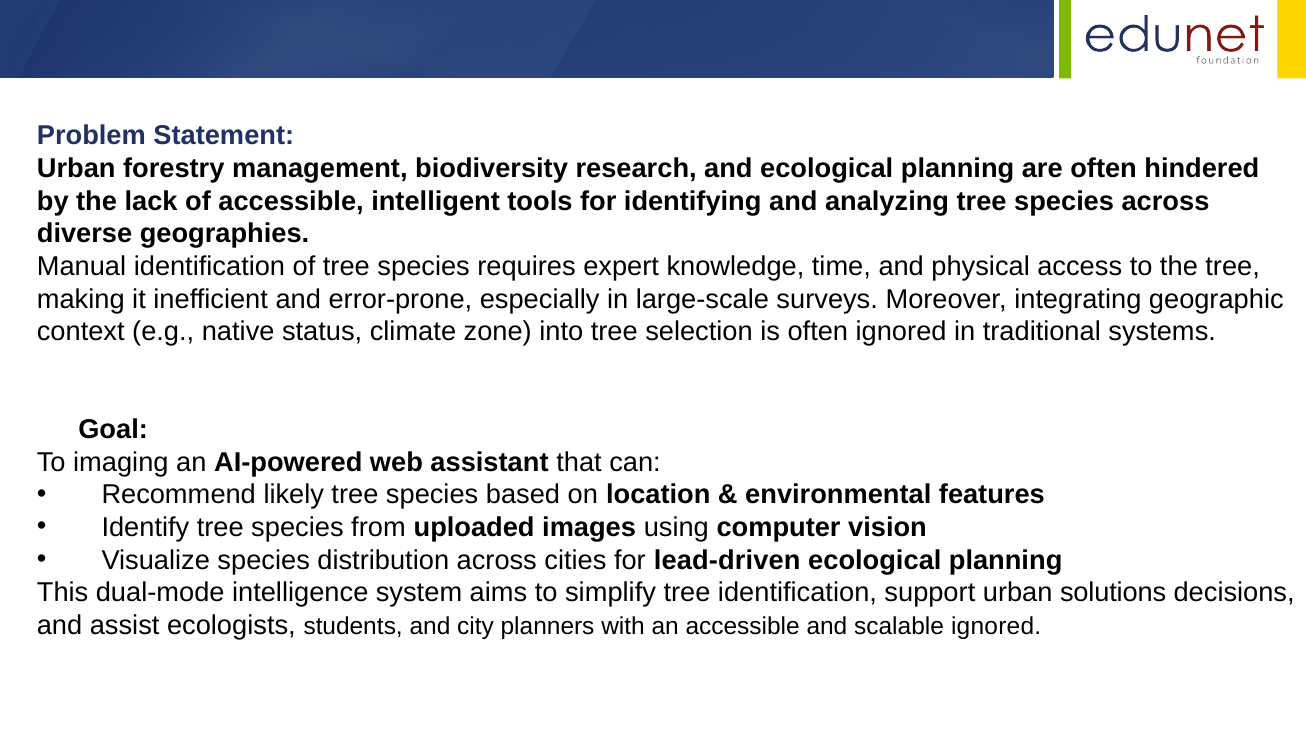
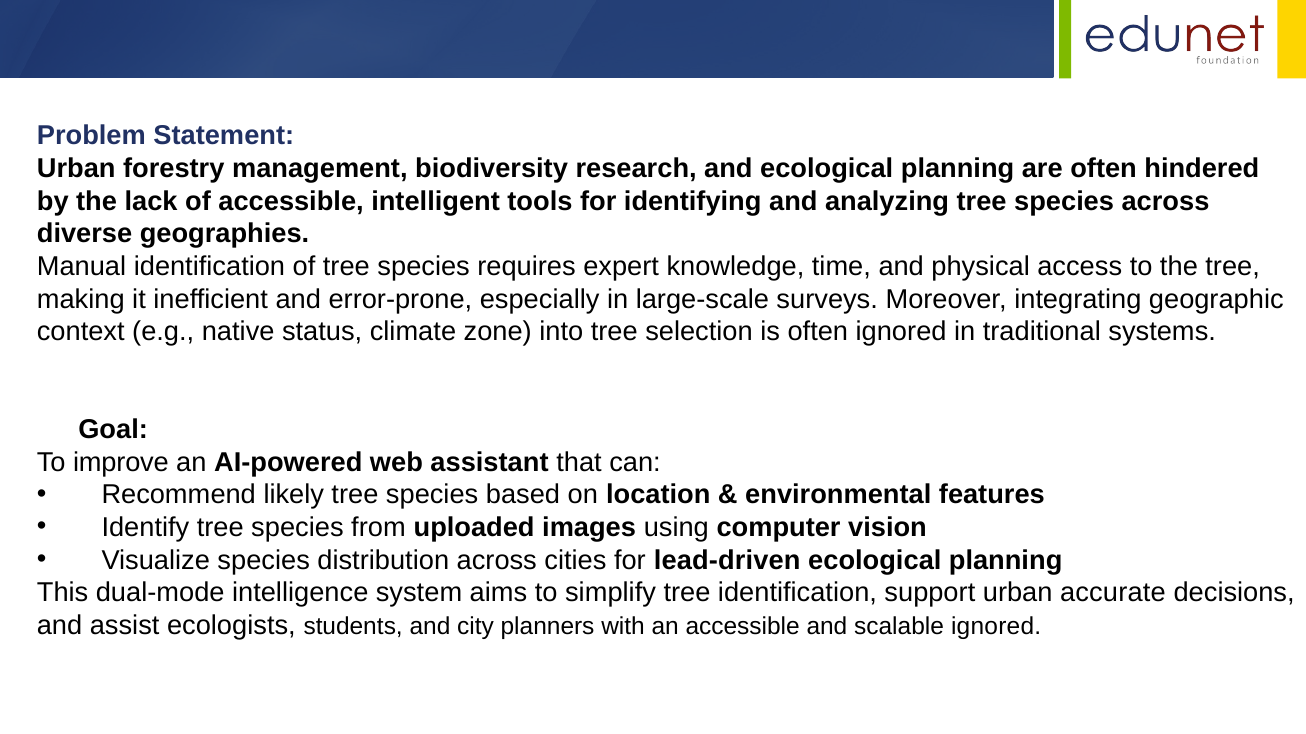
imaging: imaging -> improve
solutions: solutions -> accurate
